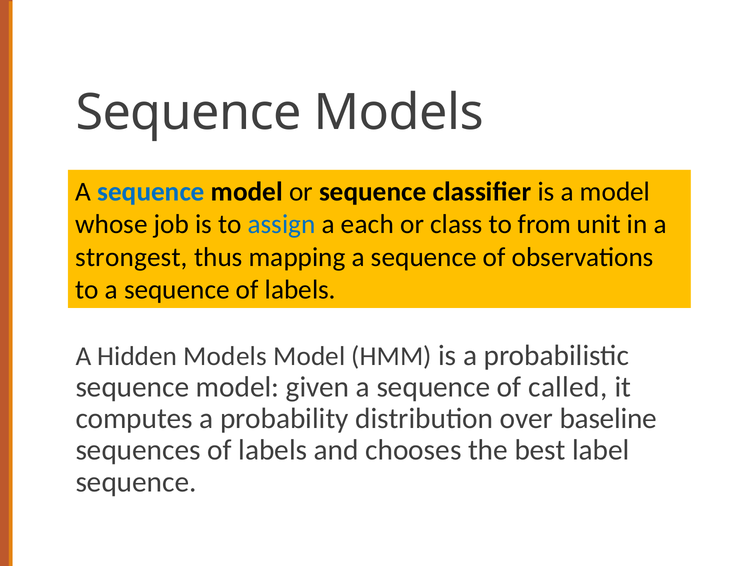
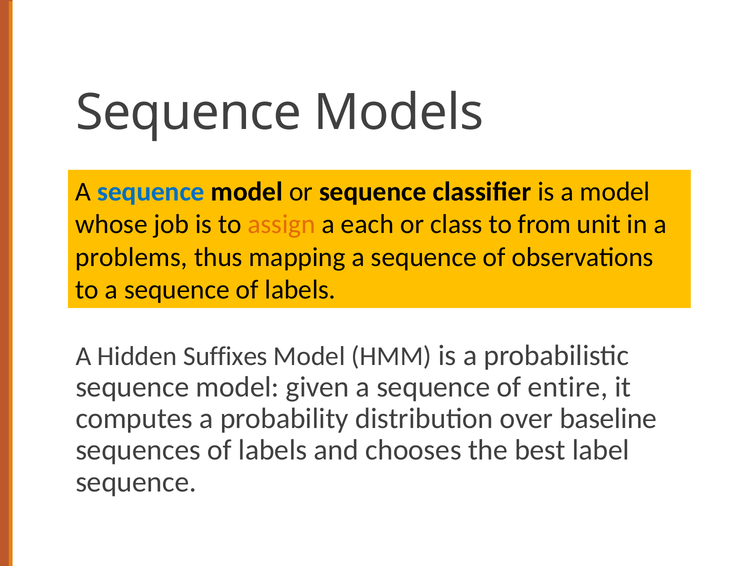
assign colour: blue -> orange
strongest: strongest -> problems
Hidden Models: Models -> Suffixes
called: called -> entire
